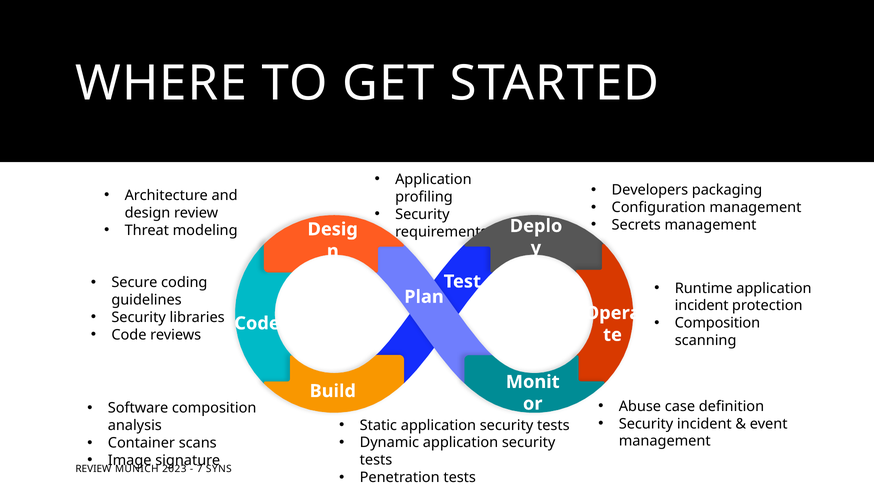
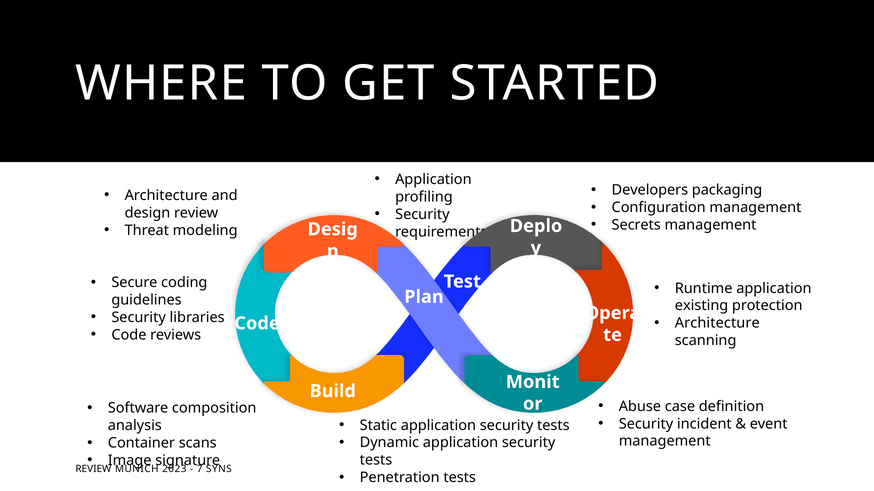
incident at (702, 306): incident -> existing
Composition at (717, 324): Composition -> Architecture
